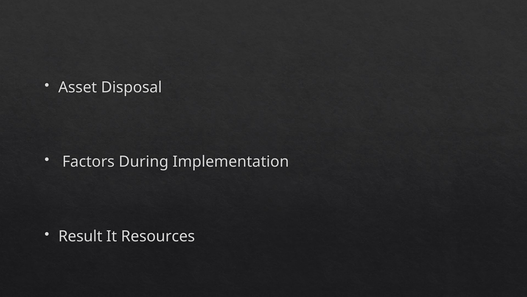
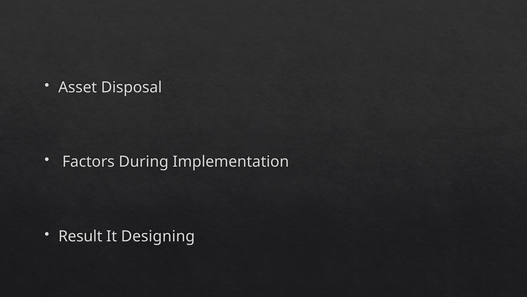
Resources: Resources -> Designing
